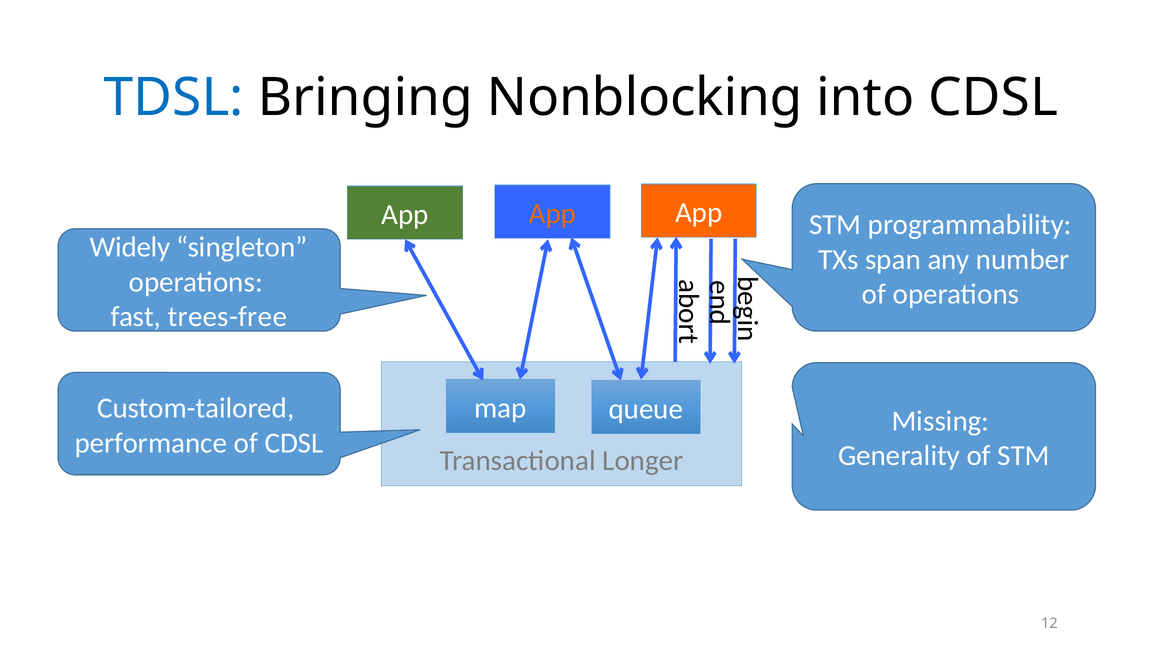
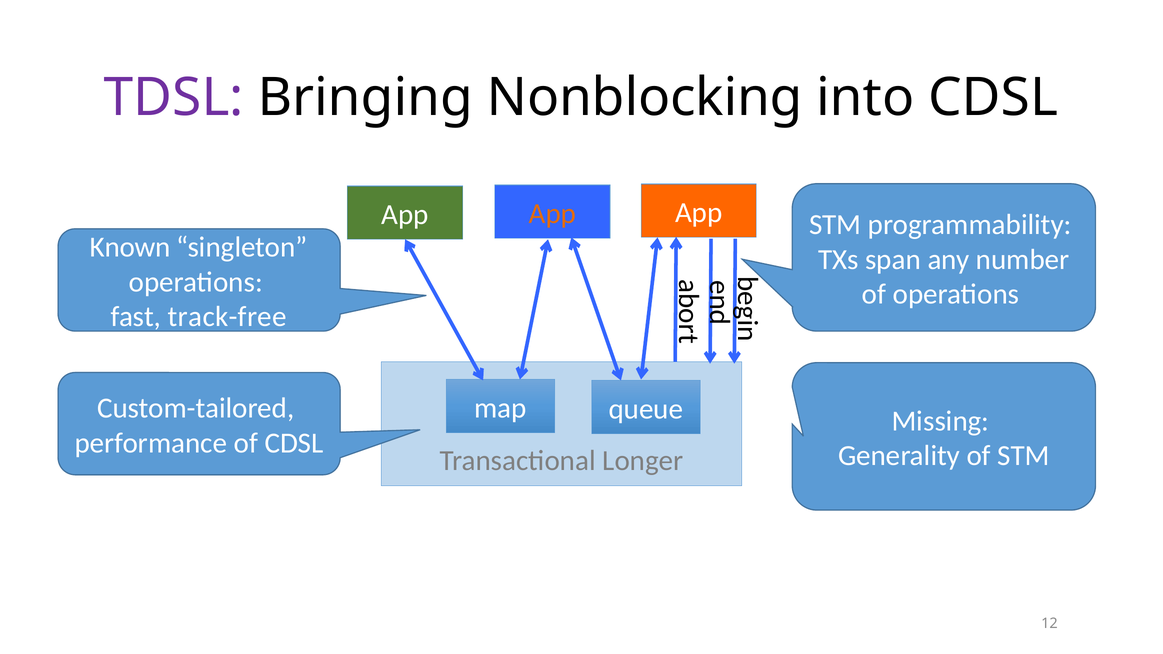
TDSL colour: blue -> purple
Widely: Widely -> Known
trees-free: trees-free -> track-free
